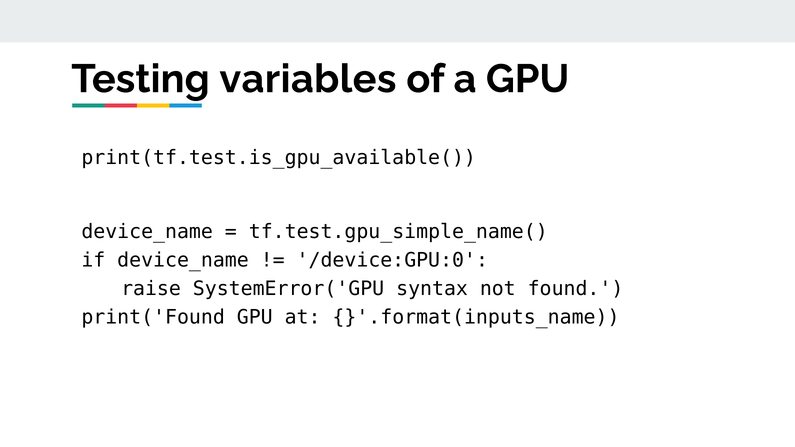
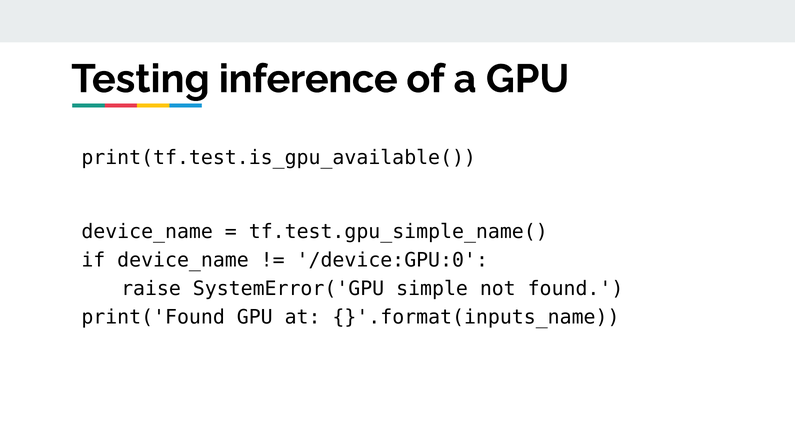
variables: variables -> inference
syntax: syntax -> simple
